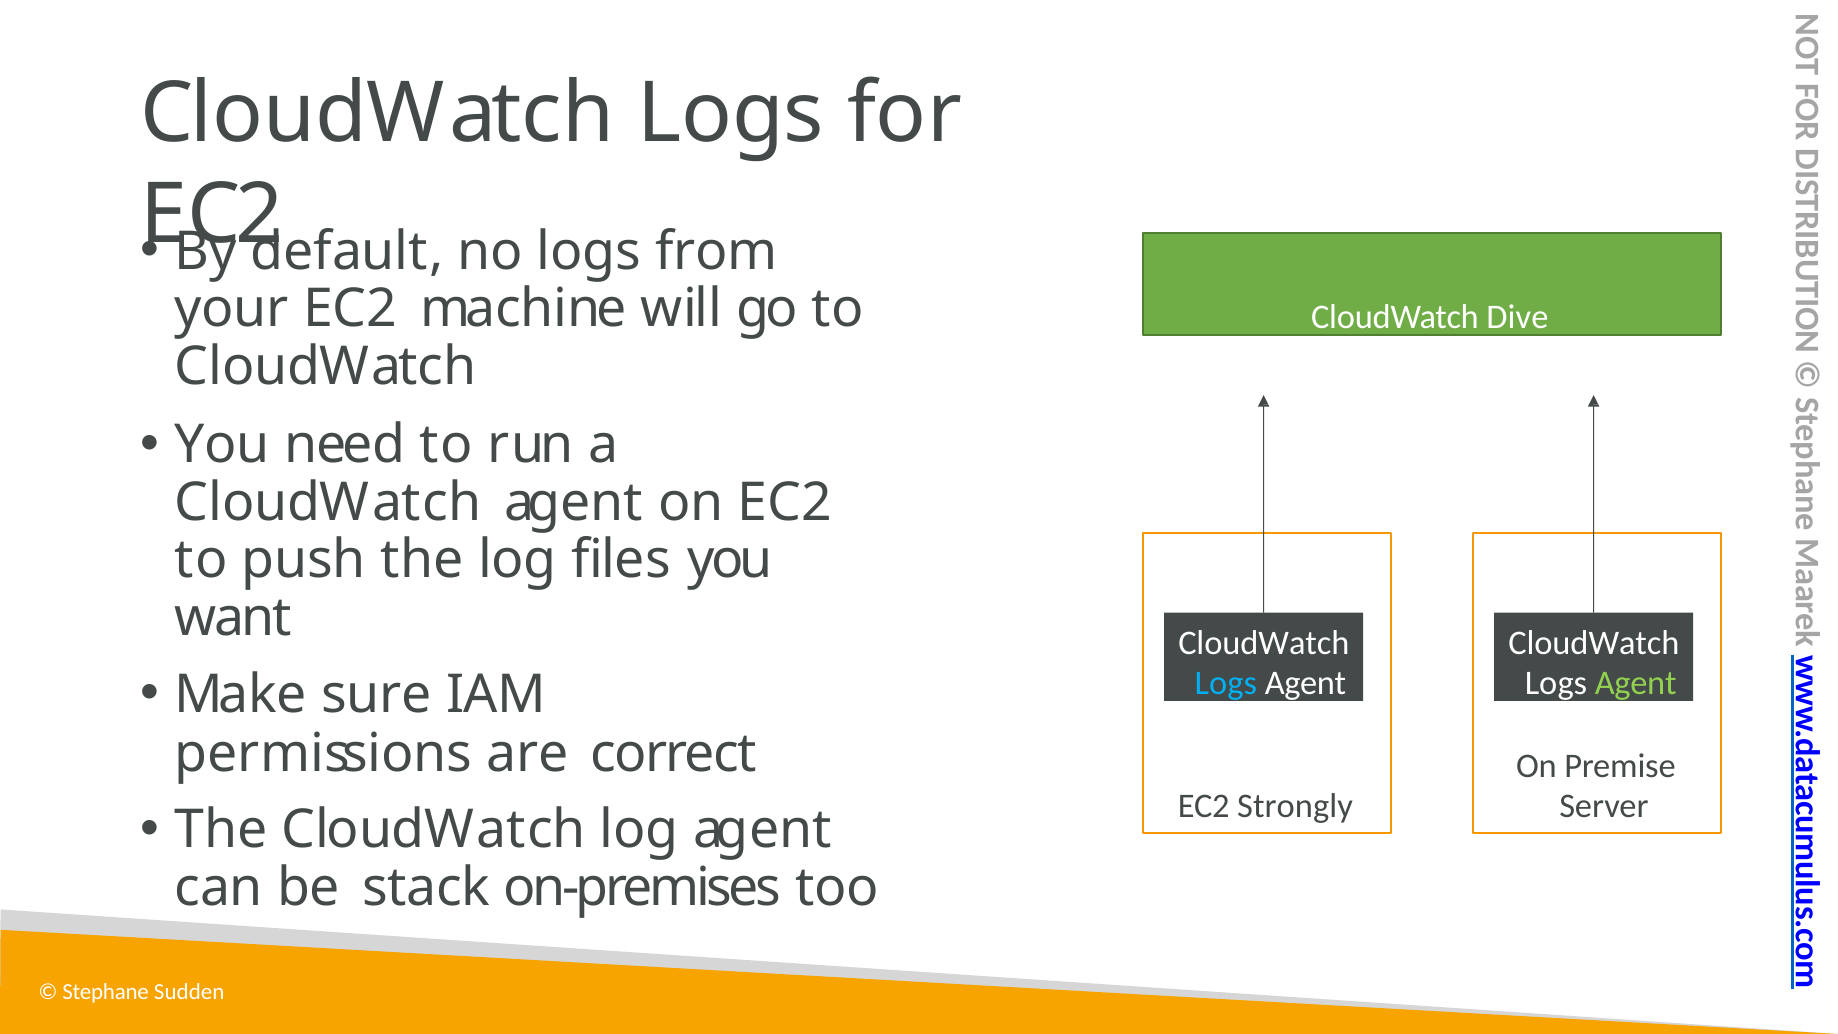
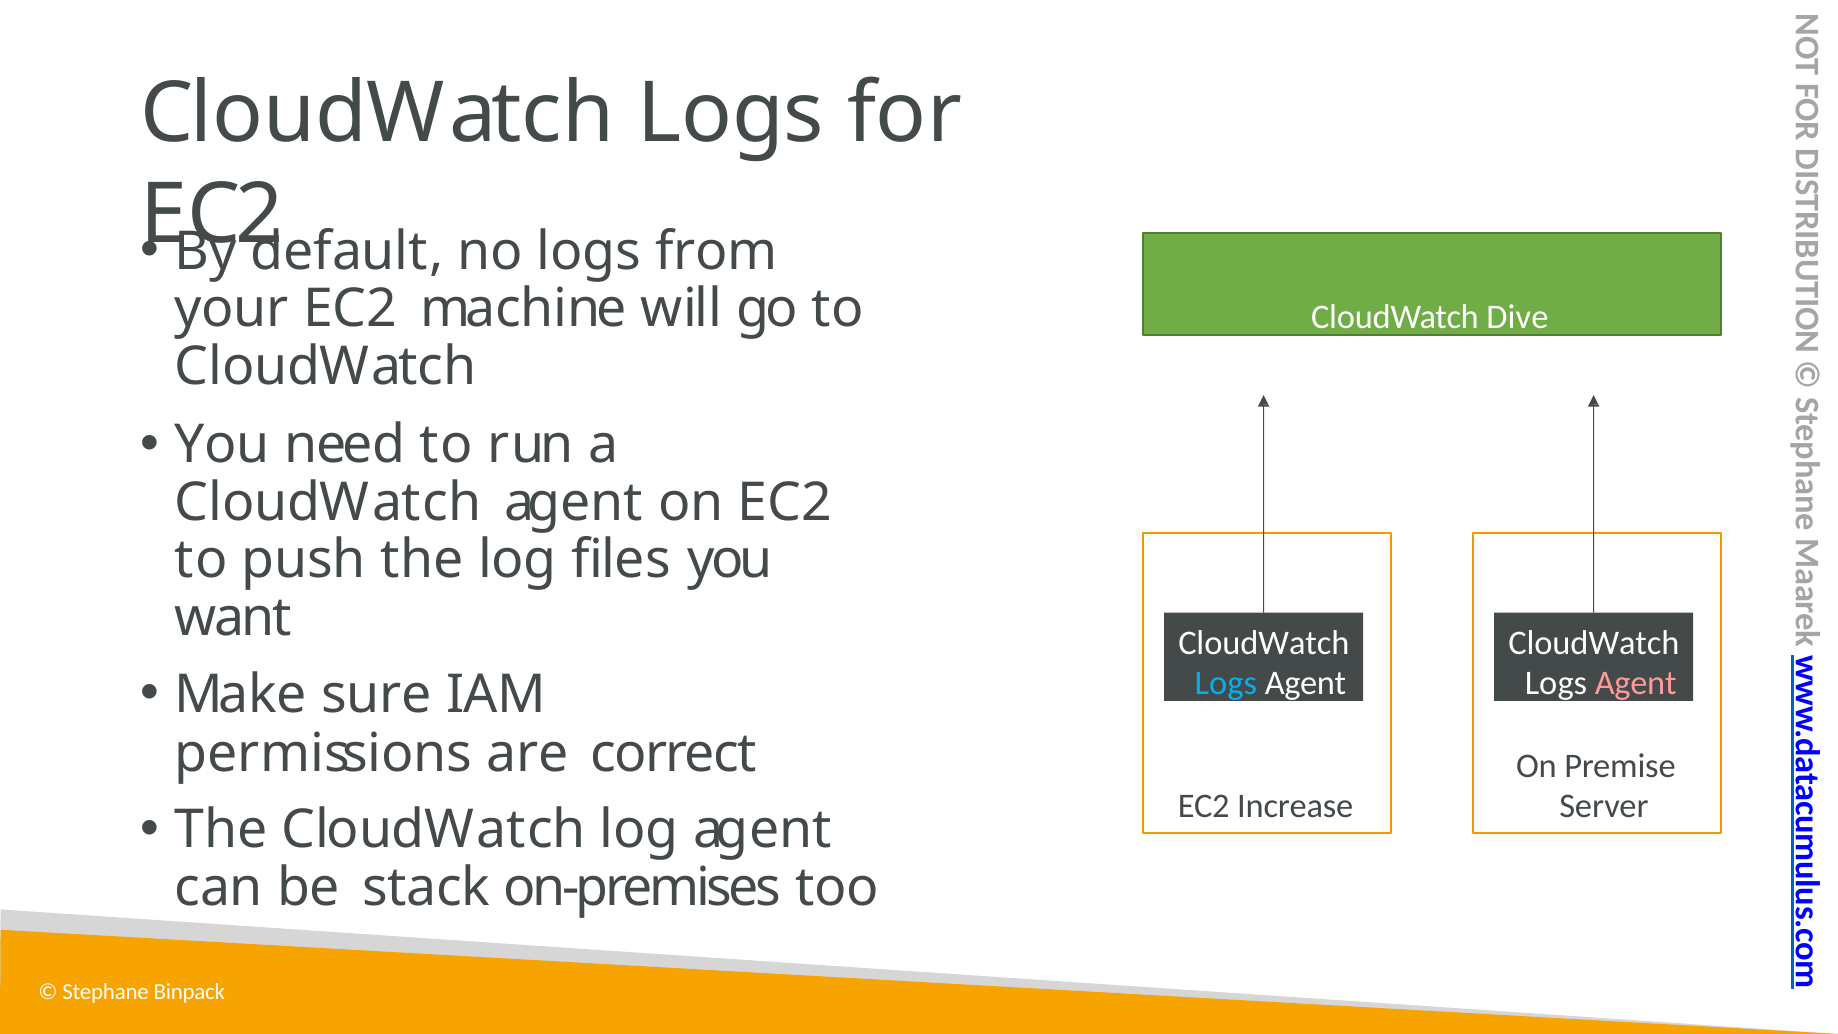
Agent at (1636, 683) colour: light green -> pink
Strongly: Strongly -> Increase
Sudden: Sudden -> Binpack
